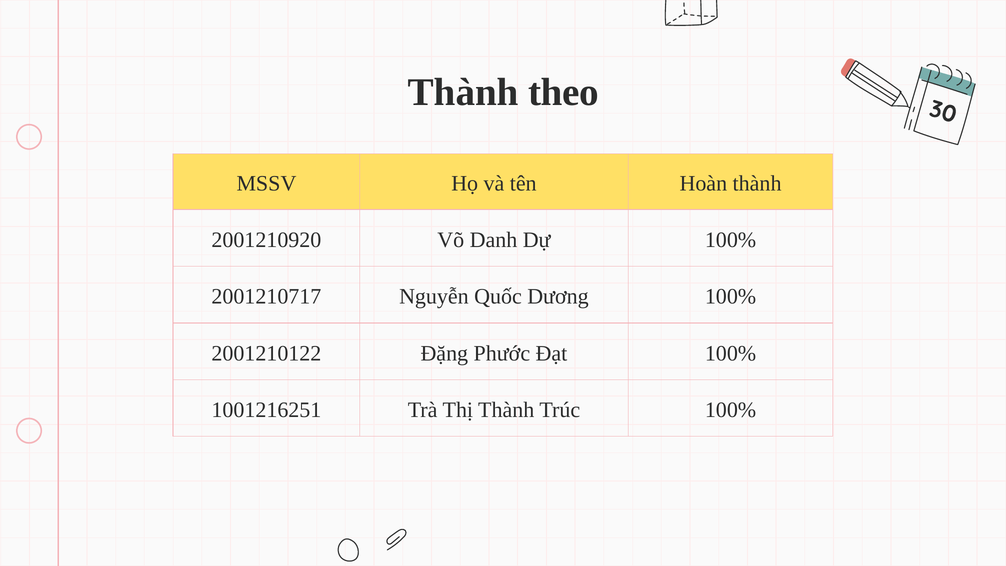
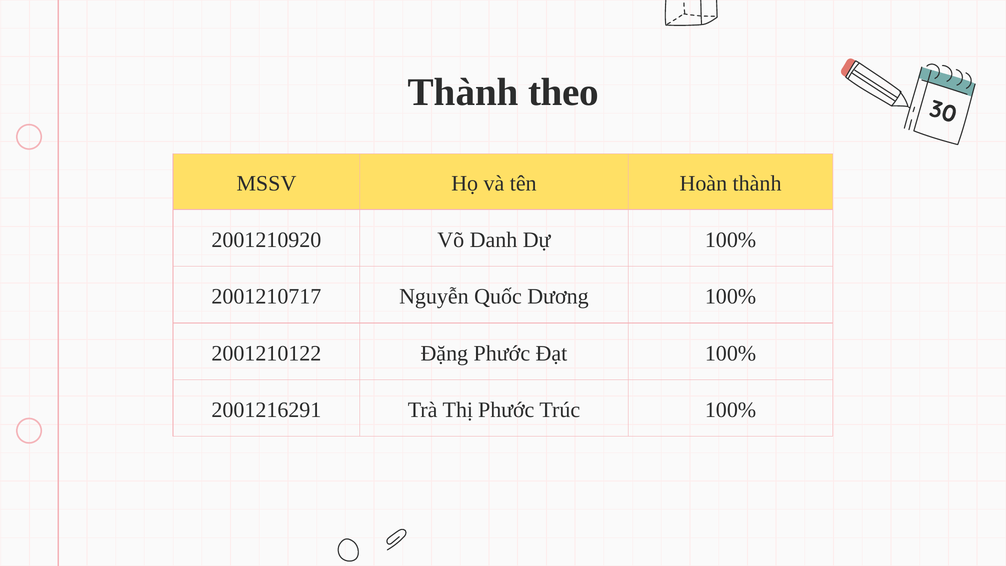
1001216251: 1001216251 -> 2001216291
Thị Thành: Thành -> Phước
